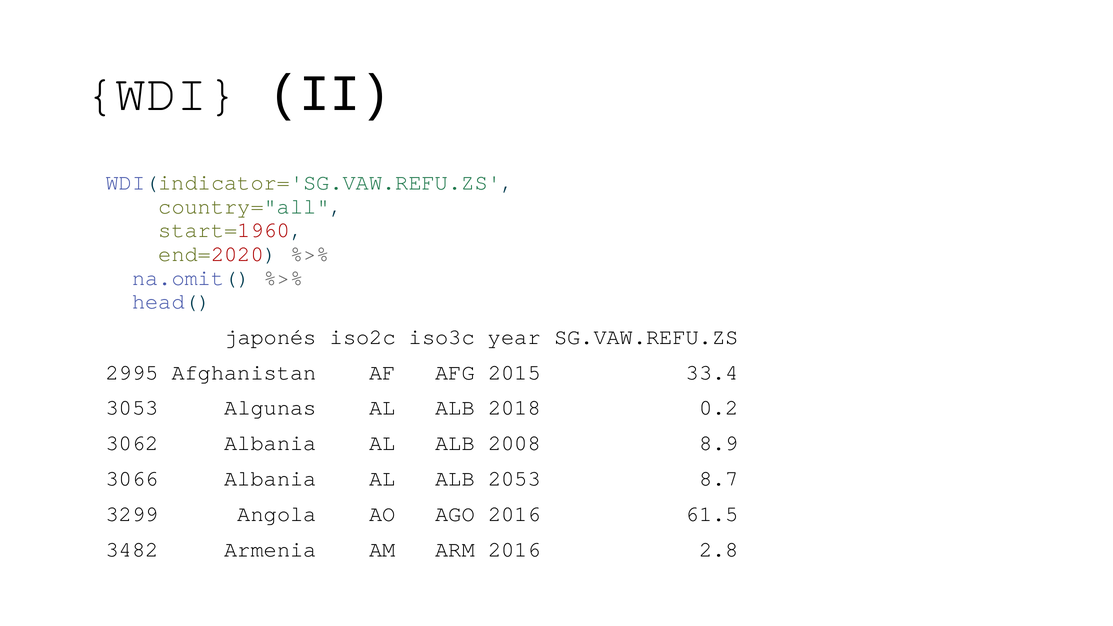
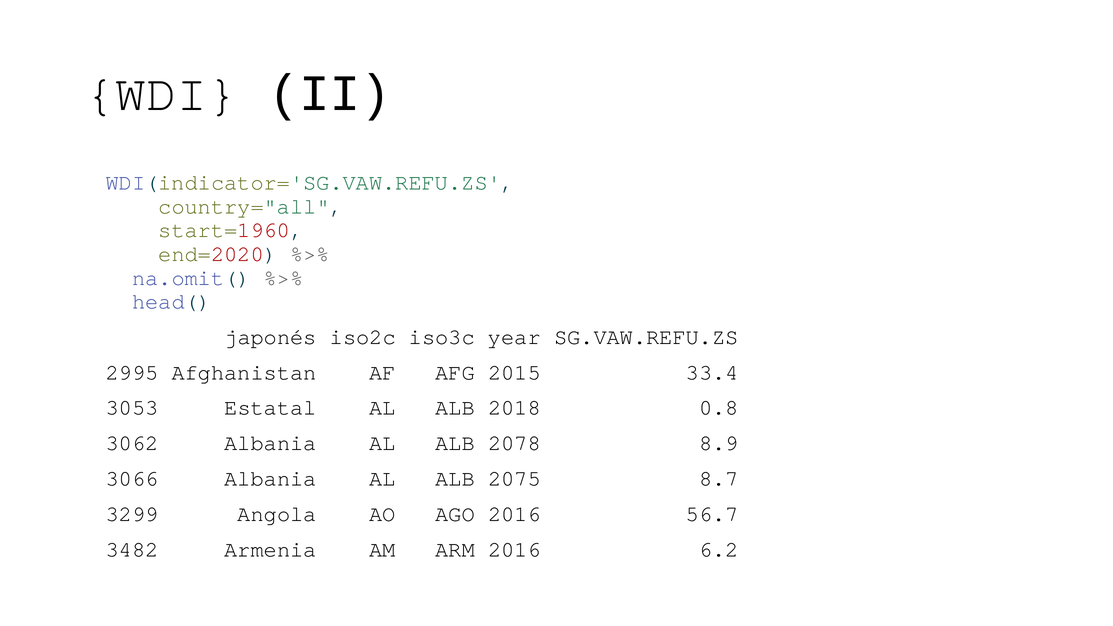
Algunas: Algunas -> Estatal
0.2: 0.2 -> 0.8
2008: 2008 -> 2078
2053: 2053 -> 2075
61.5: 61.5 -> 56.7
2.8: 2.8 -> 6.2
